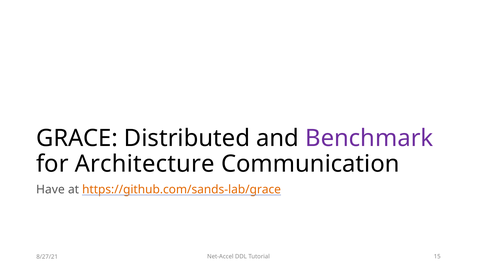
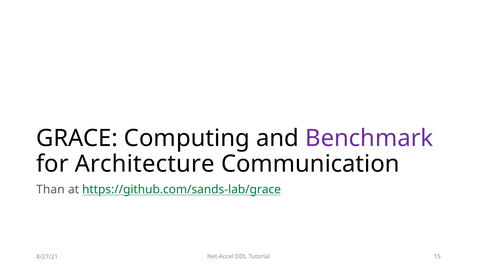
Distributed: Distributed -> Computing
Have: Have -> Than
https://github.com/sands-lab/grace colour: orange -> green
